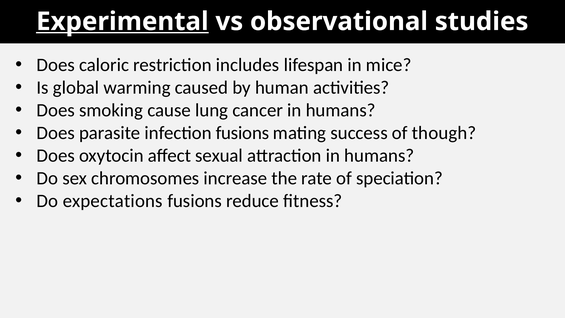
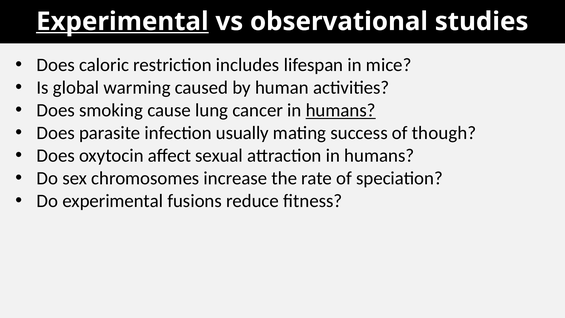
humans at (341, 110) underline: none -> present
infection fusions: fusions -> usually
Do expectations: expectations -> experimental
